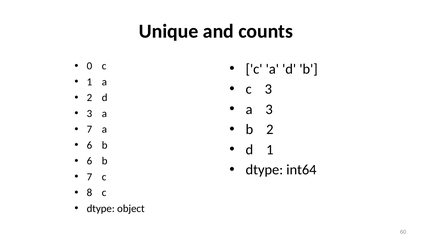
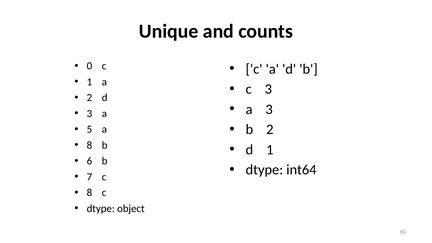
7 at (89, 129): 7 -> 5
6 at (89, 145): 6 -> 8
